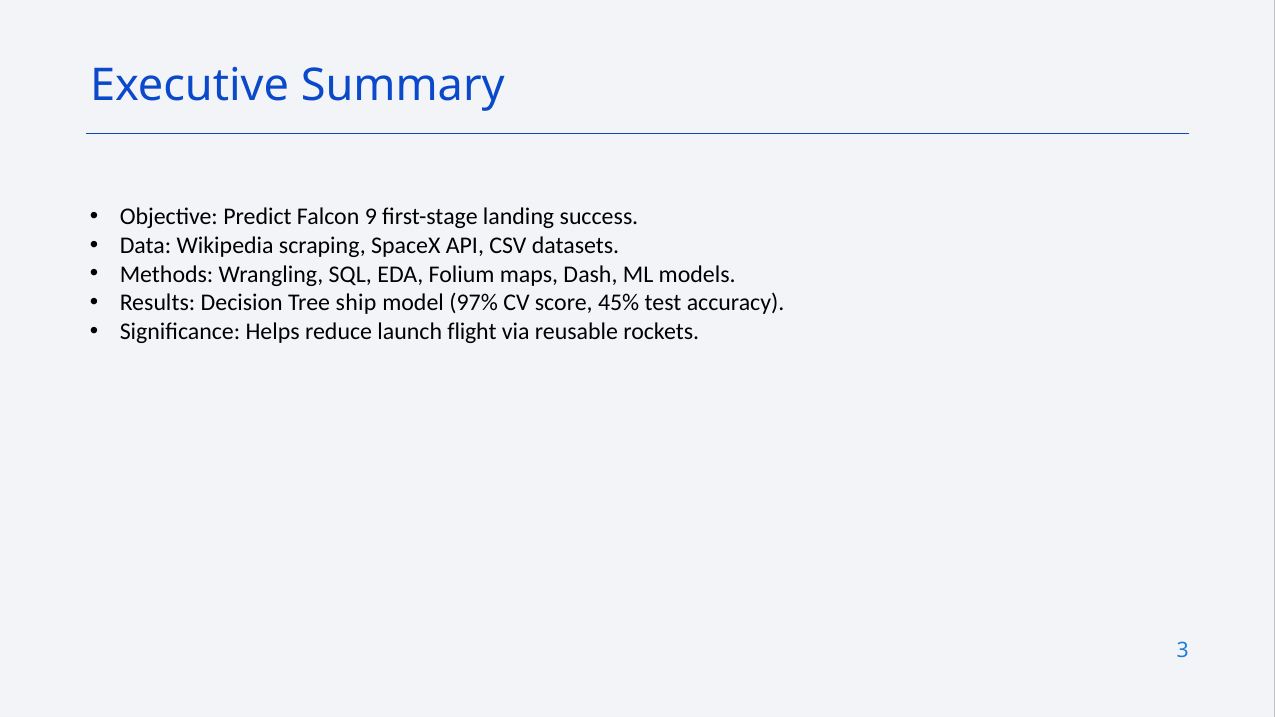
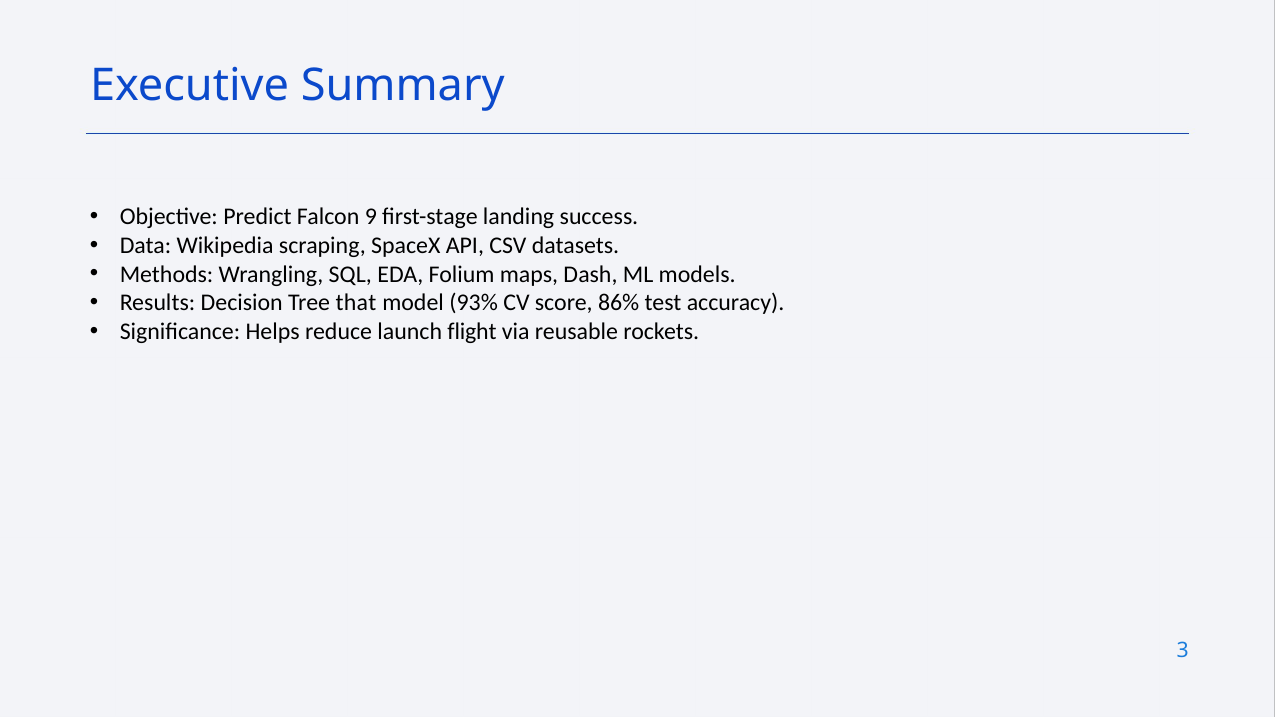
ship: ship -> that
97%: 97% -> 93%
45%: 45% -> 86%
